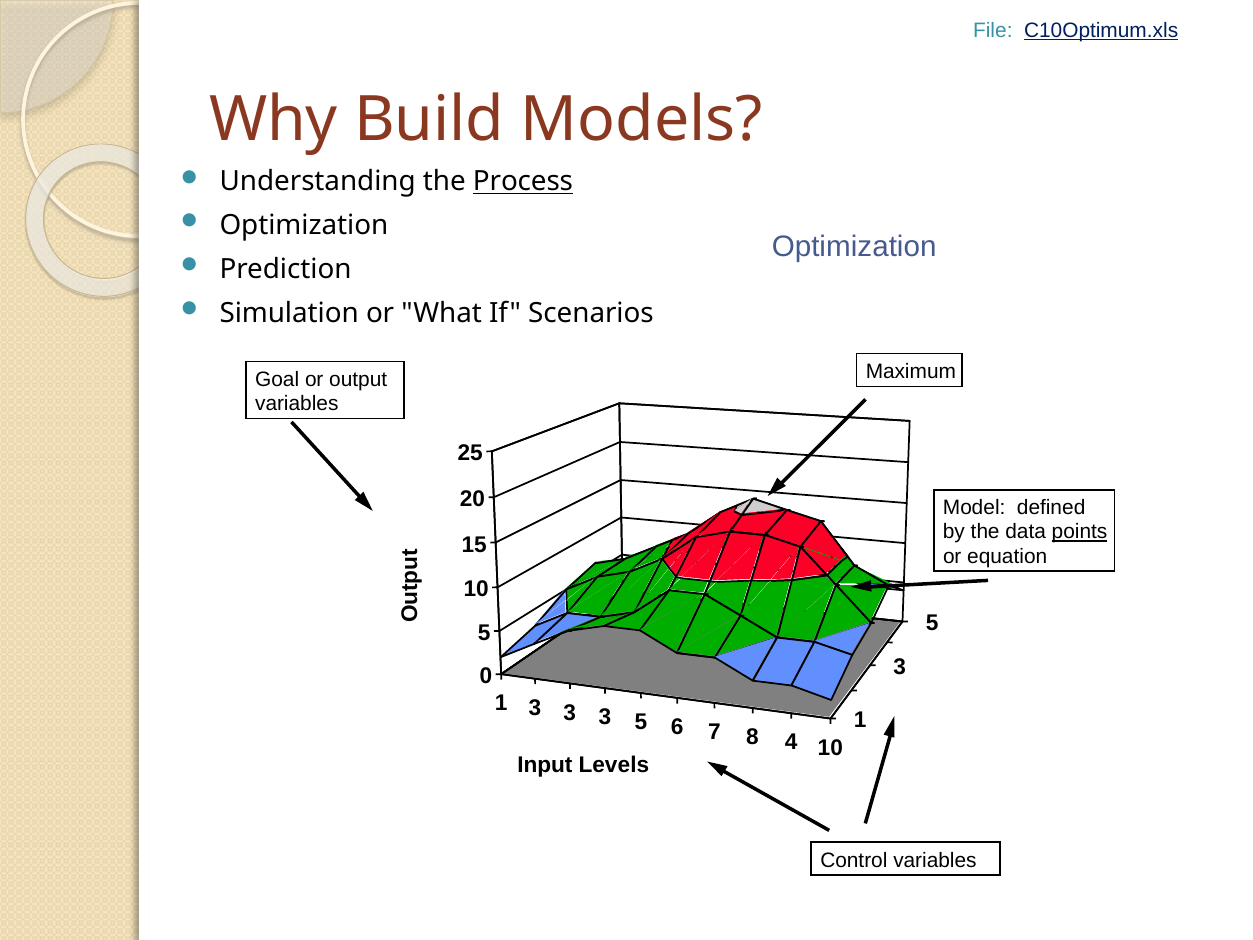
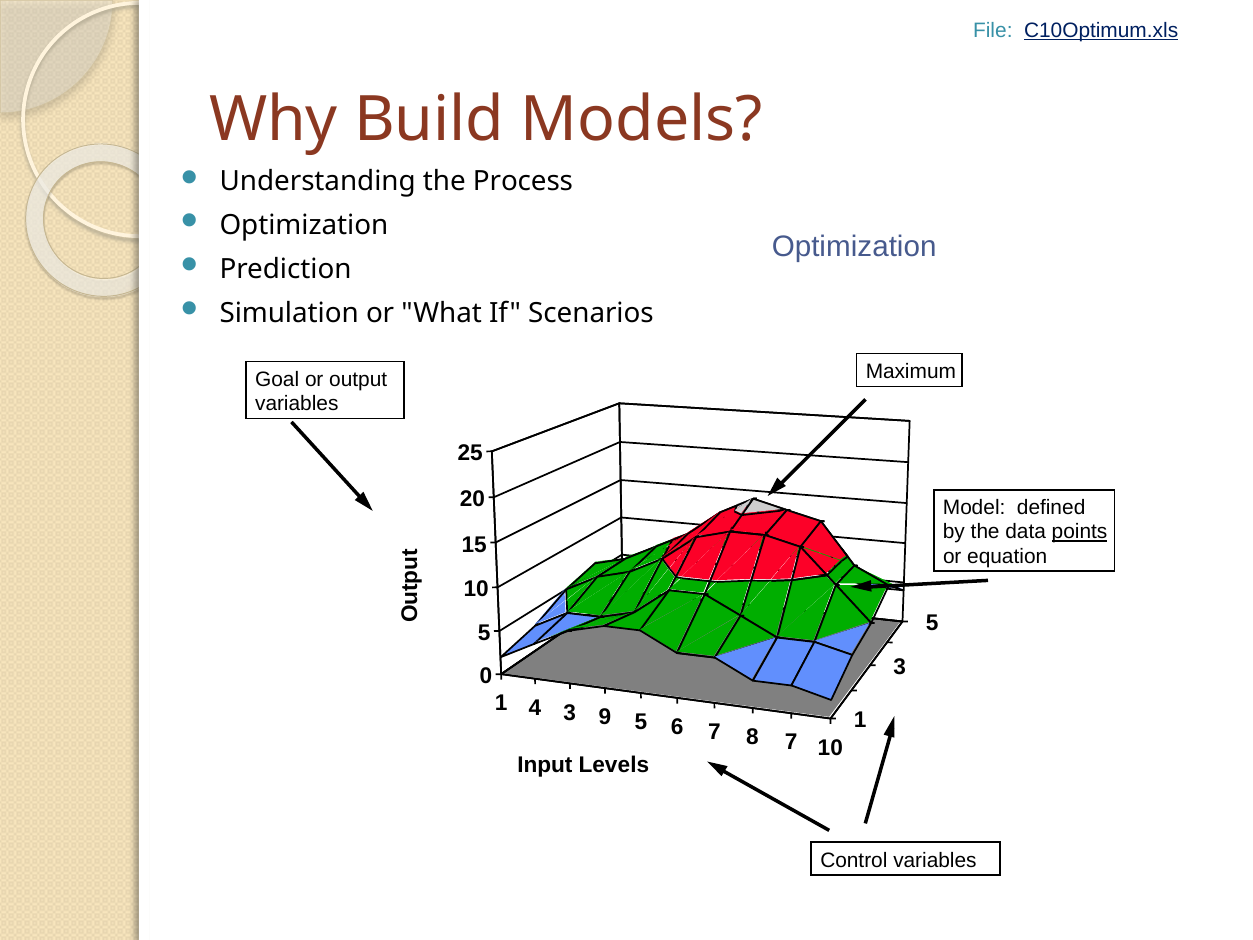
Process underline: present -> none
3 at (535, 708): 3 -> 4
3 at (605, 717): 3 -> 9
8 4: 4 -> 7
